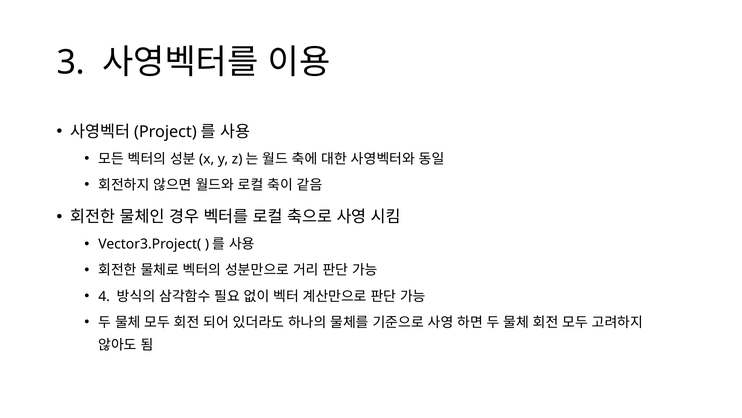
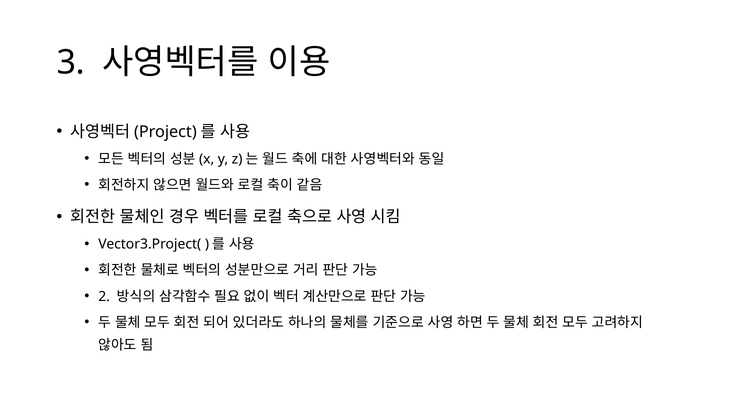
4: 4 -> 2
